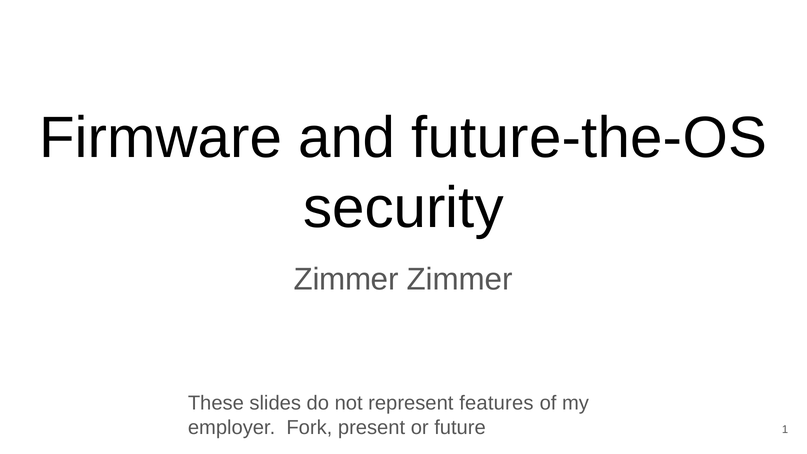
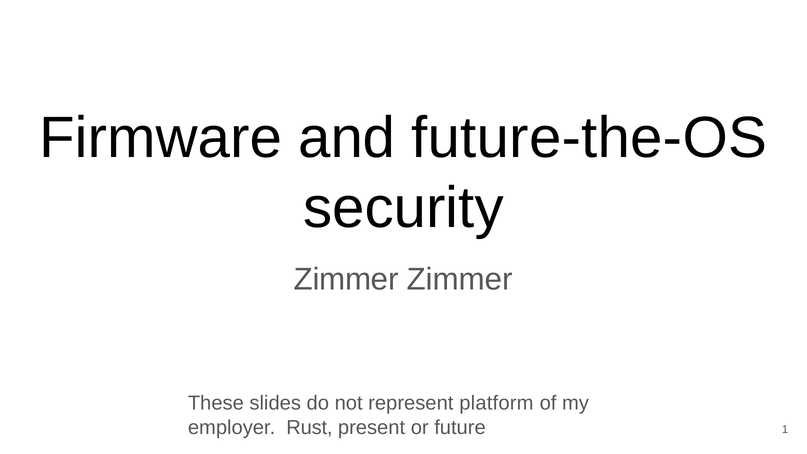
features: features -> platform
Fork: Fork -> Rust
